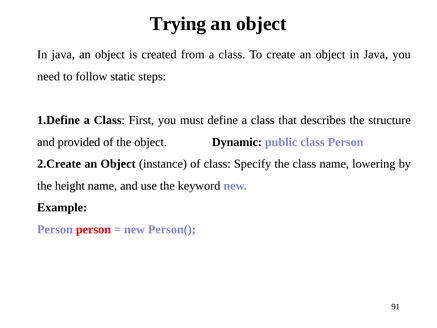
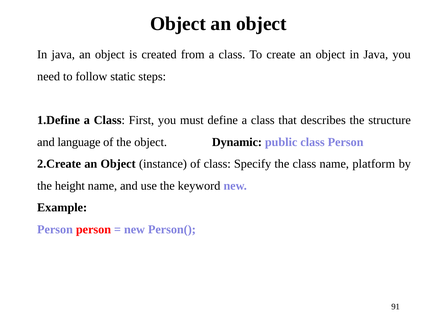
Trying at (178, 24): Trying -> Object
provided: provided -> language
lowering: lowering -> platform
